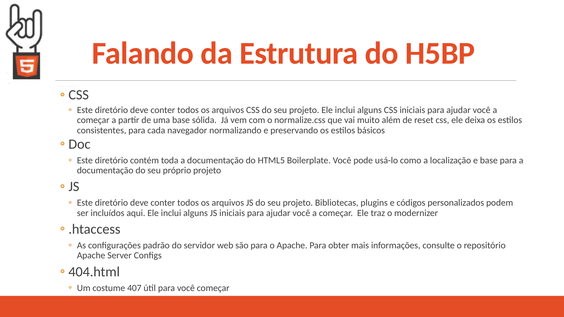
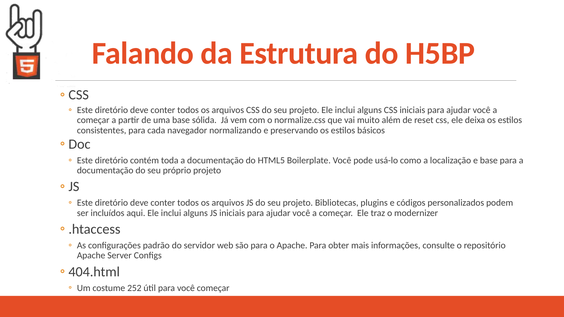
407: 407 -> 252
